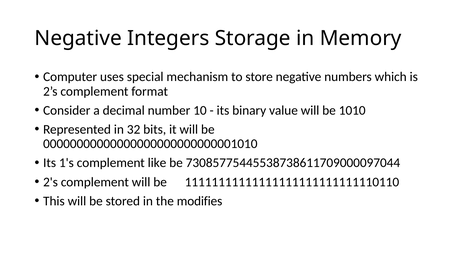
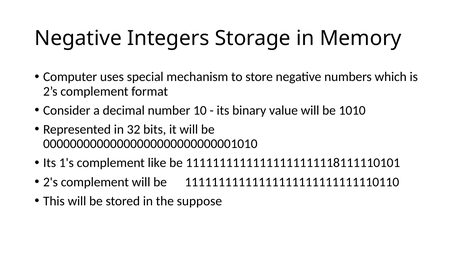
73085775445538738611709000097044: 73085775445538738611709000097044 -> 11111111111111111111118111110101
modifies: modifies -> suppose
